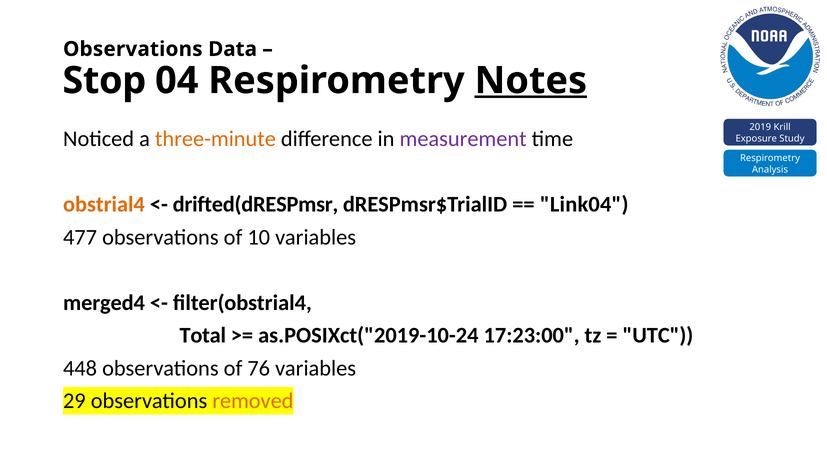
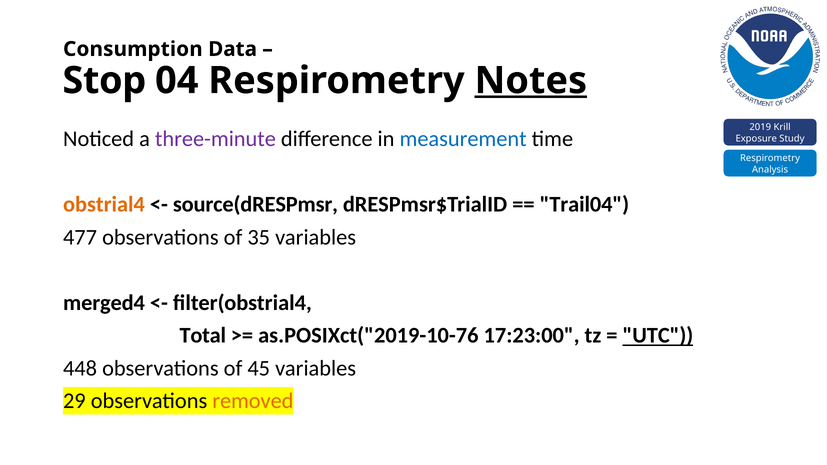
Observations at (133, 49): Observations -> Consumption
three-minute colour: orange -> purple
measurement colour: purple -> blue
drifted(dRESPmsr: drifted(dRESPmsr -> source(dRESPmsr
Link04: Link04 -> Trail04
10: 10 -> 35
as.POSIXct("2019-10-24: as.POSIXct("2019-10-24 -> as.POSIXct("2019-10-76
UTC underline: none -> present
76: 76 -> 45
